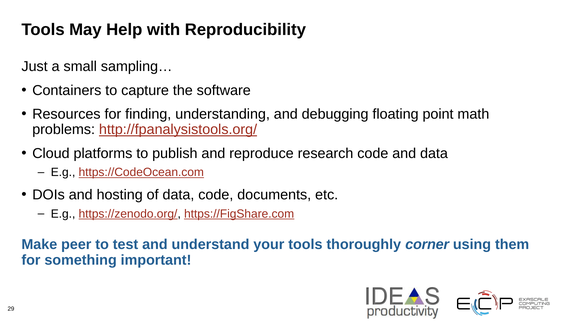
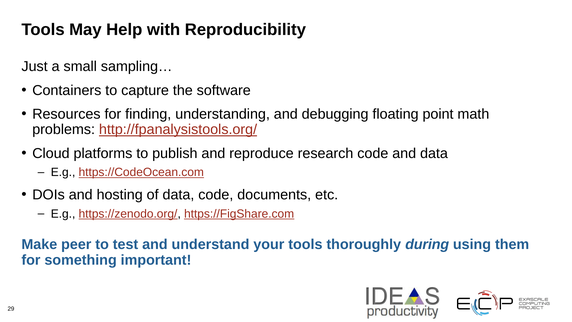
corner: corner -> during
